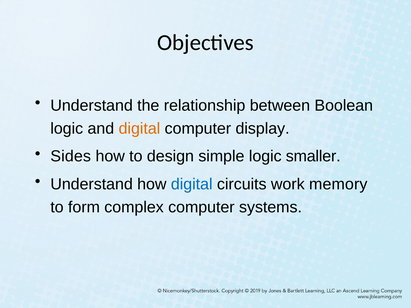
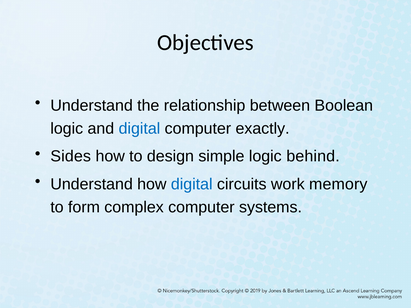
digital at (139, 129) colour: orange -> blue
display: display -> exactly
smaller: smaller -> behind
